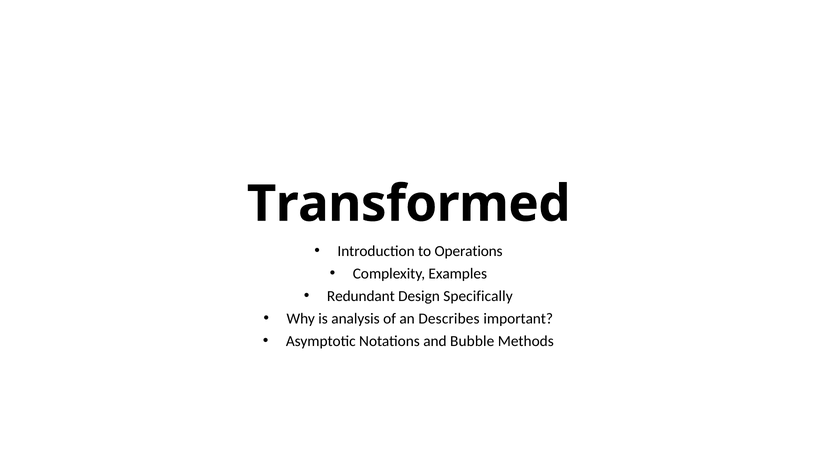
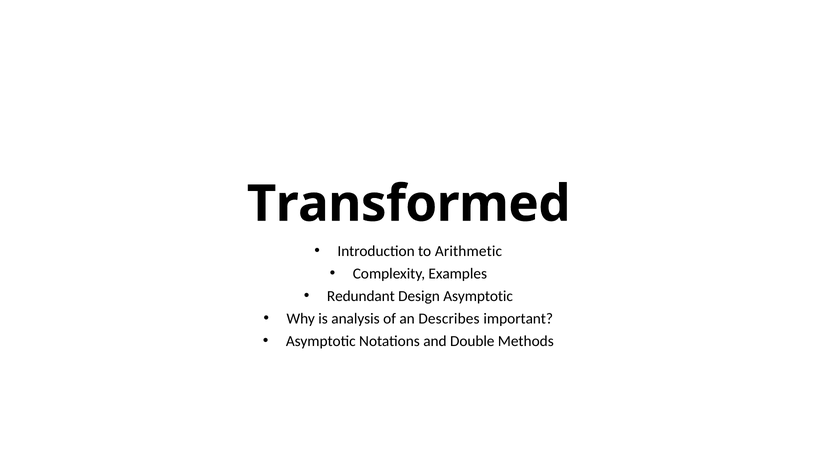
Operations: Operations -> Arithmetic
Design Specifically: Specifically -> Asymptotic
Bubble: Bubble -> Double
